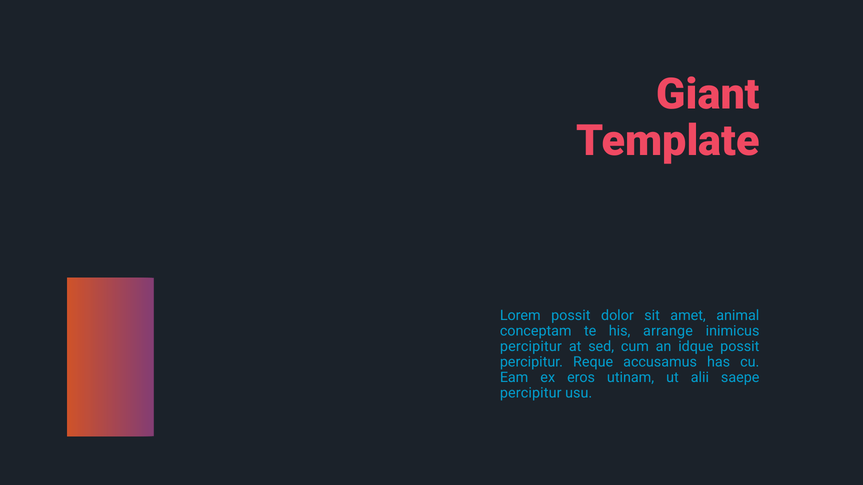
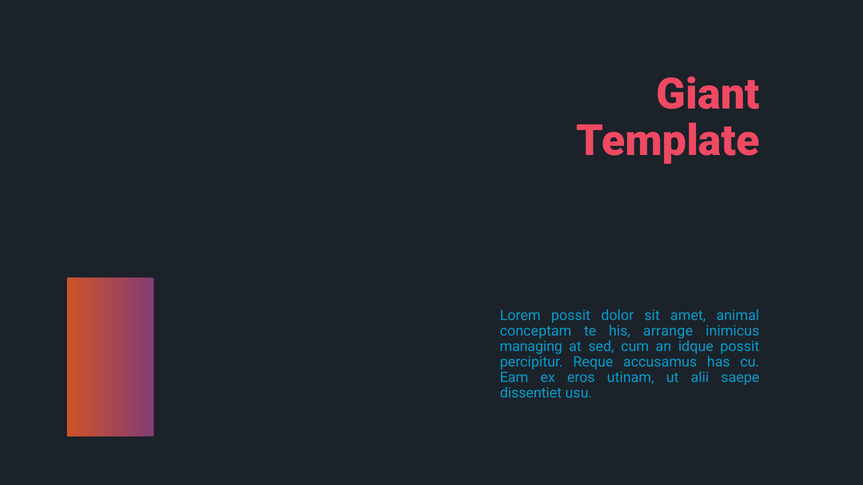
percipitur at (531, 347): percipitur -> managing
percipitur at (531, 393): percipitur -> dissentiet
